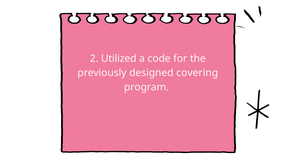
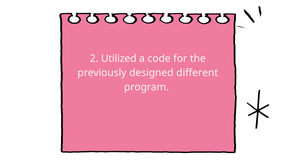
covering: covering -> different
